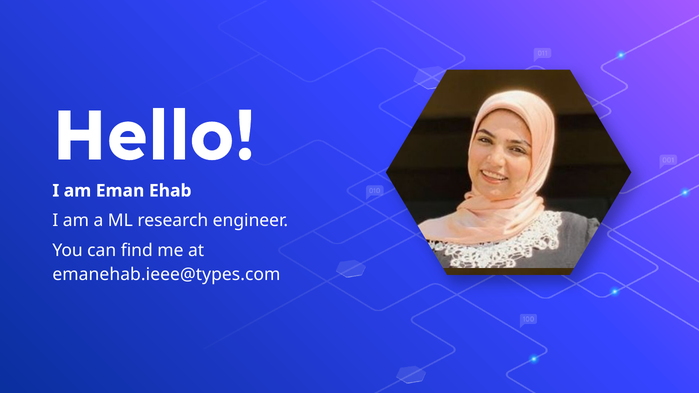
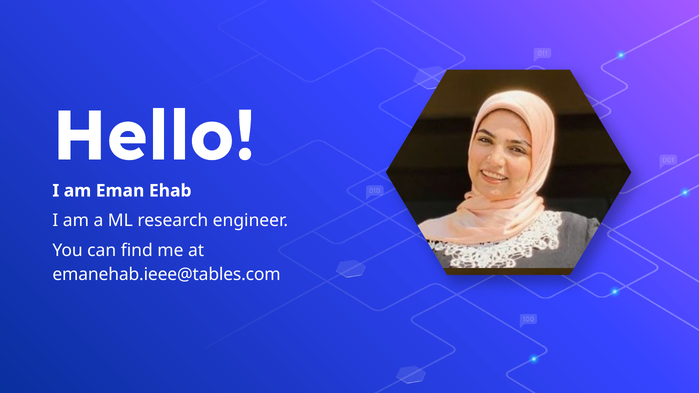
emanehab.ieee@types.com: emanehab.ieee@types.com -> emanehab.ieee@tables.com
